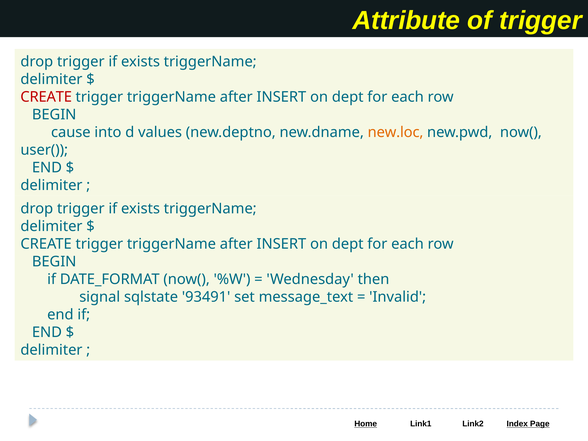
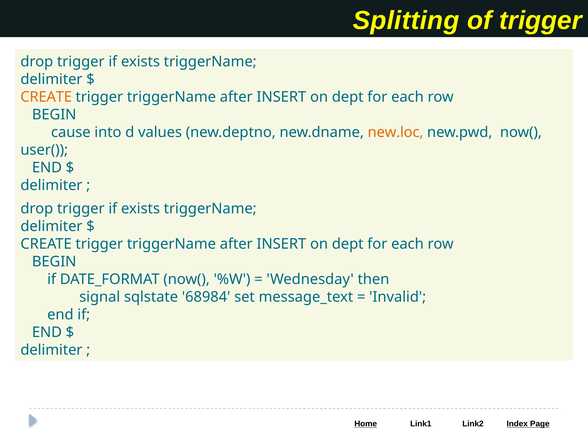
Attribute: Attribute -> Splitting
CREATE at (46, 97) colour: red -> orange
93491: 93491 -> 68984
